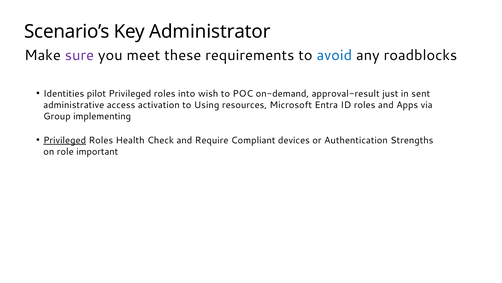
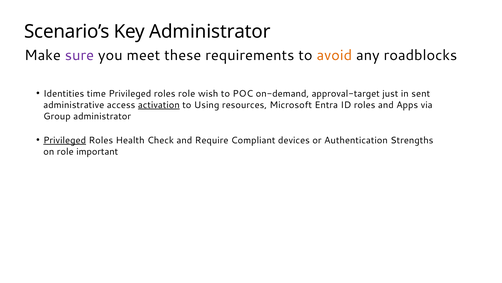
avoid colour: blue -> orange
pilot: pilot -> time
roles into: into -> role
approval-result: approval-result -> approval-target
activation underline: none -> present
Group implementing: implementing -> administrator
